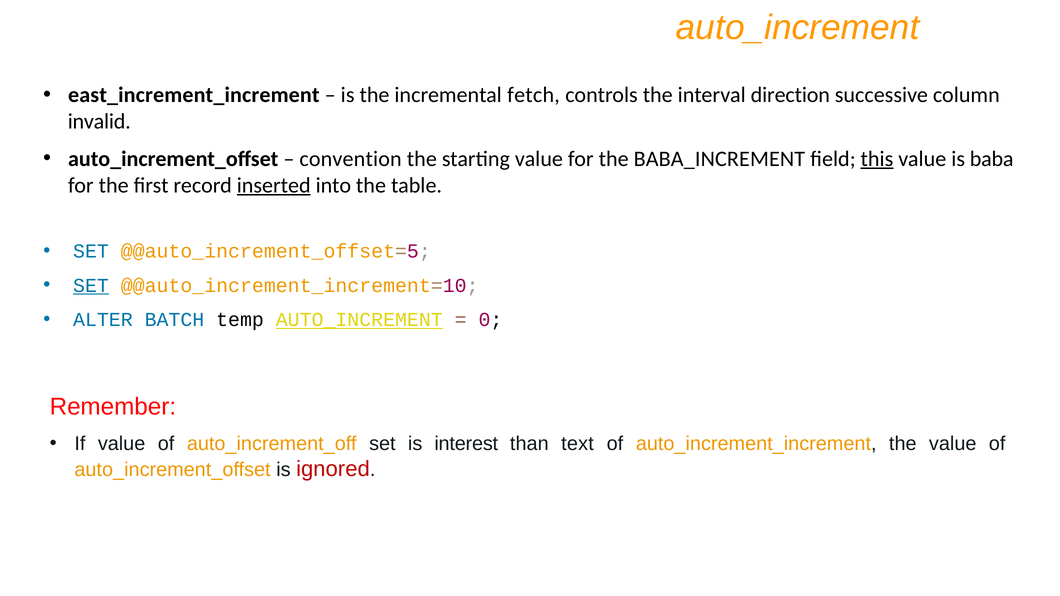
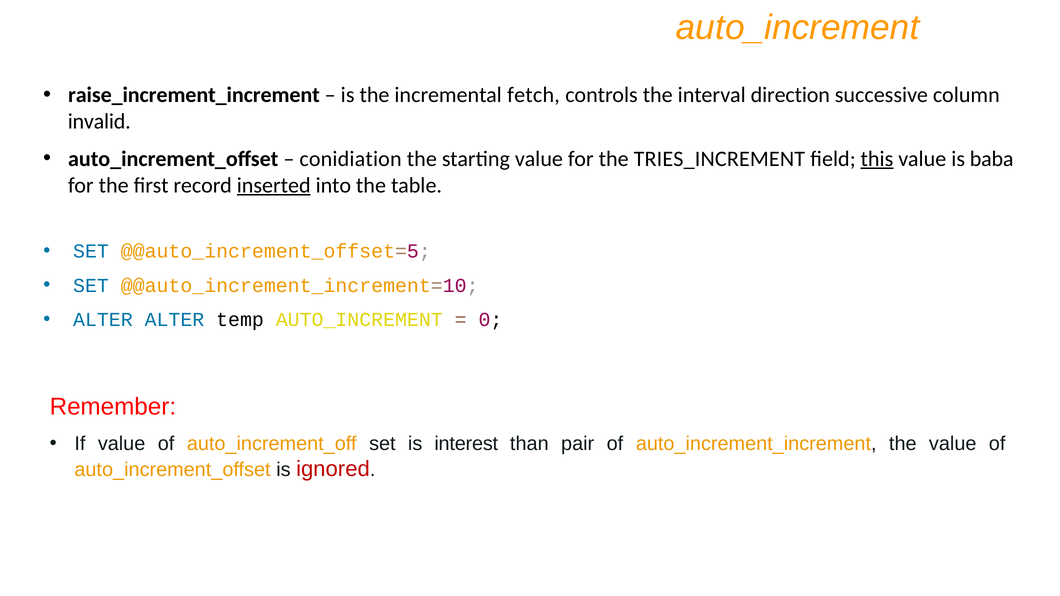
east_increment_increment: east_increment_increment -> raise_increment_increment
convention: convention -> conidiation
BABA_INCREMENT: BABA_INCREMENT -> TRIES_INCREMENT
SET at (91, 286) underline: present -> none
ALTER BATCH: BATCH -> ALTER
AUTO_INCREMENT at (359, 320) underline: present -> none
text: text -> pair
